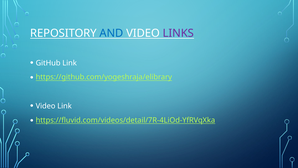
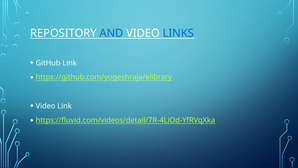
LINKS colour: purple -> blue
